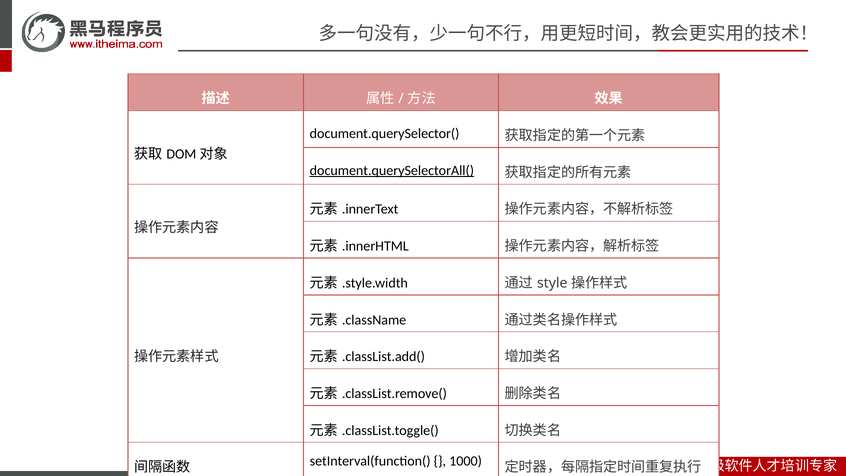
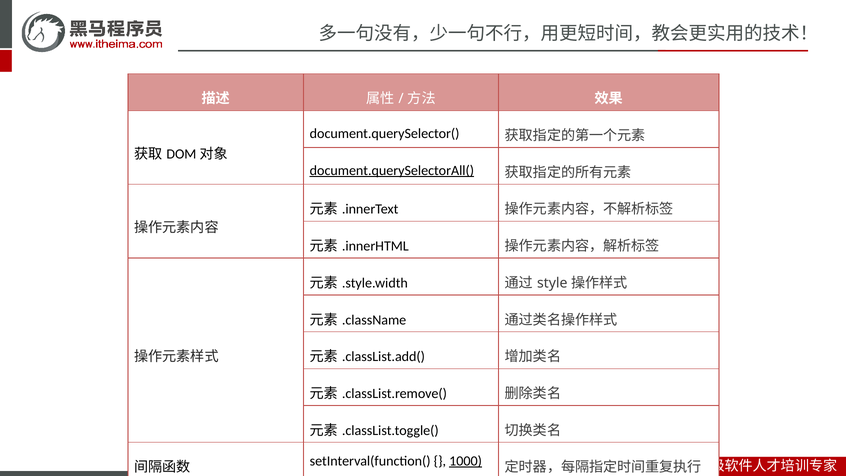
1000 underline: none -> present
